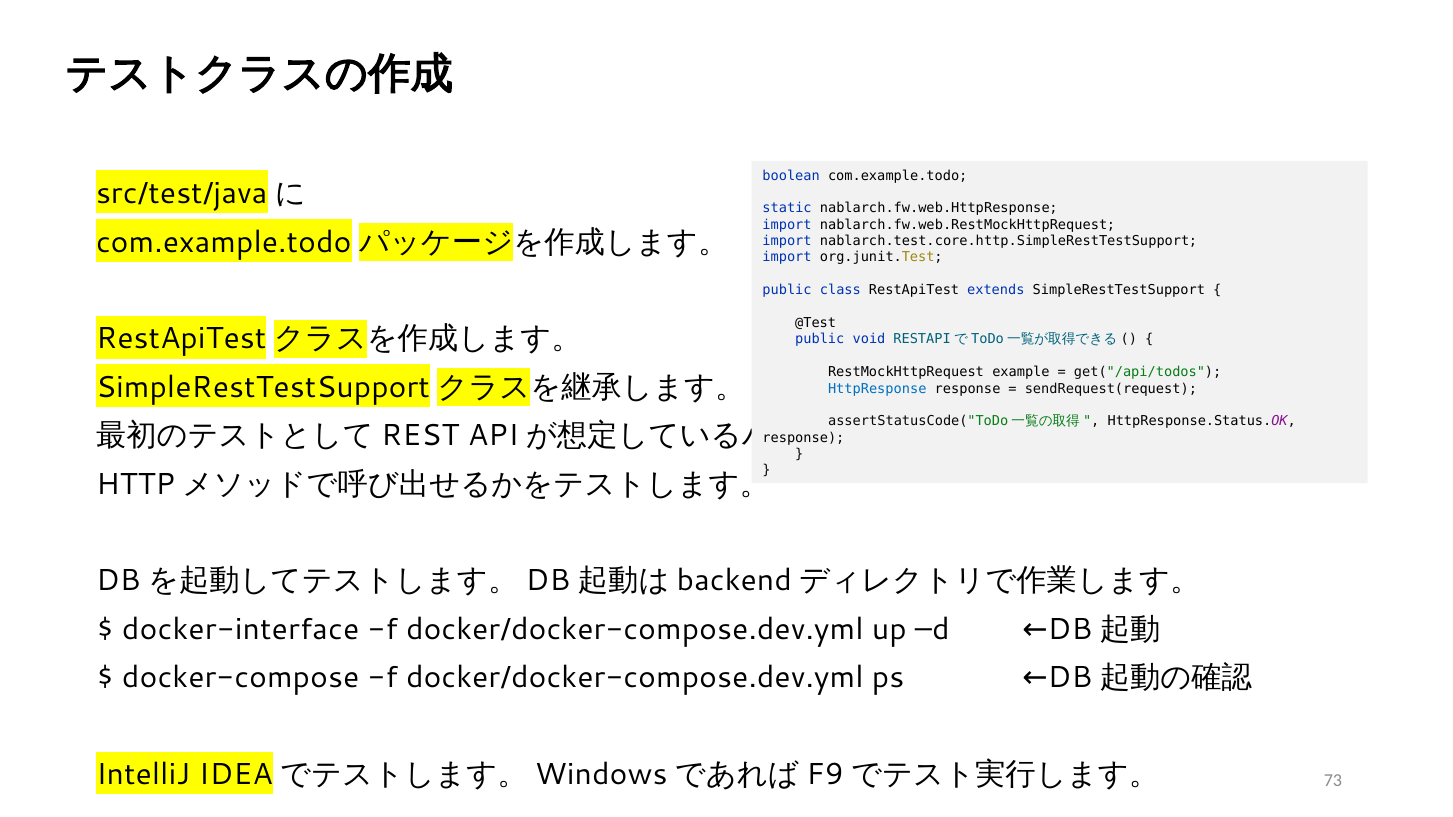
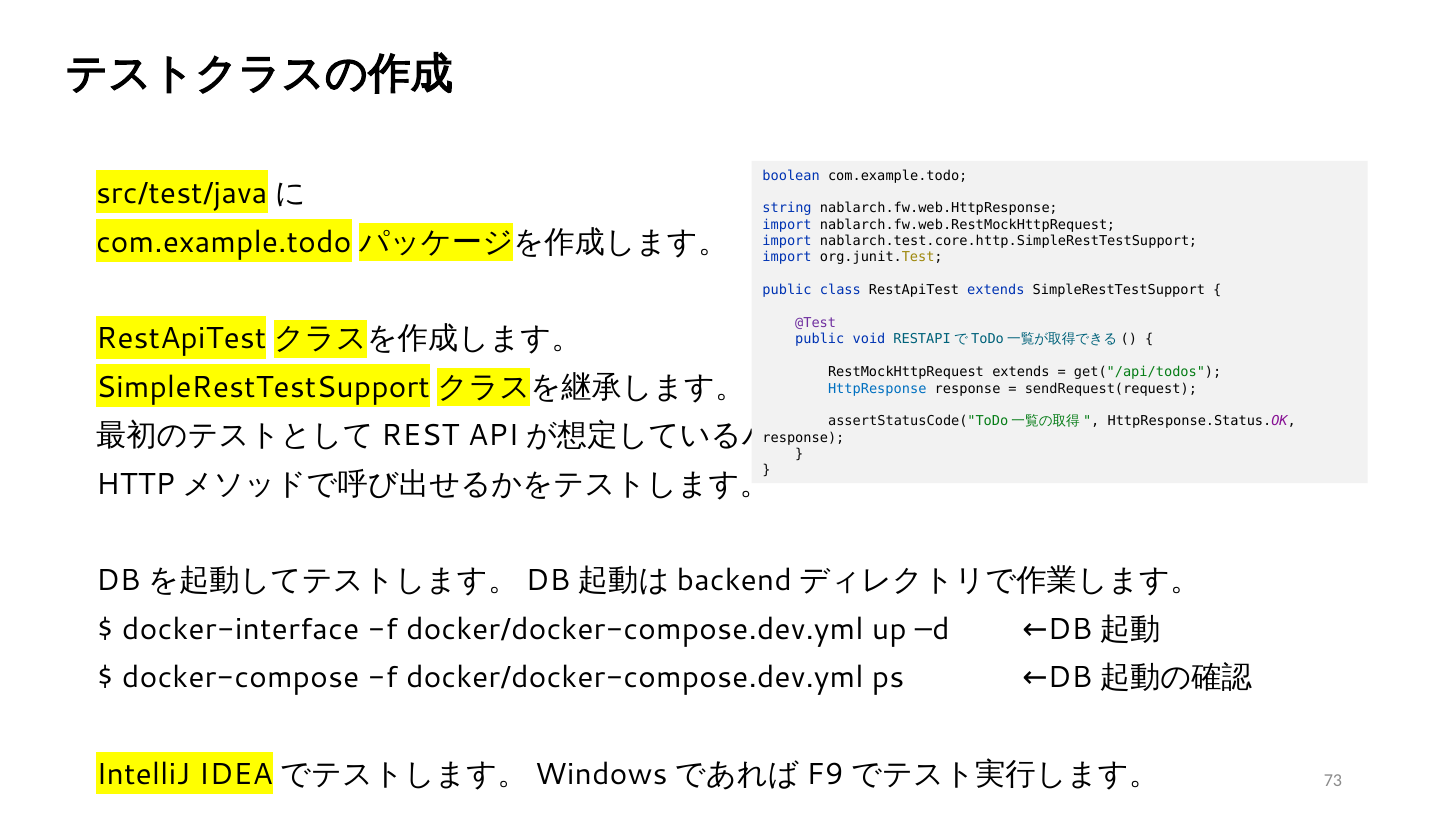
static: static -> string
@Test colour: black -> purple
RestMockHttpRequest example: example -> extends
